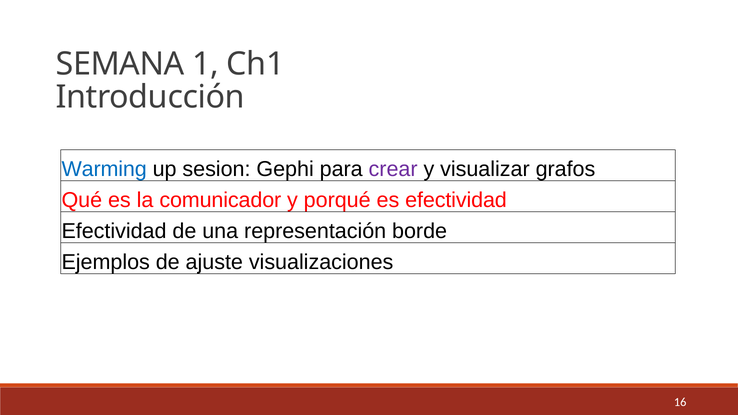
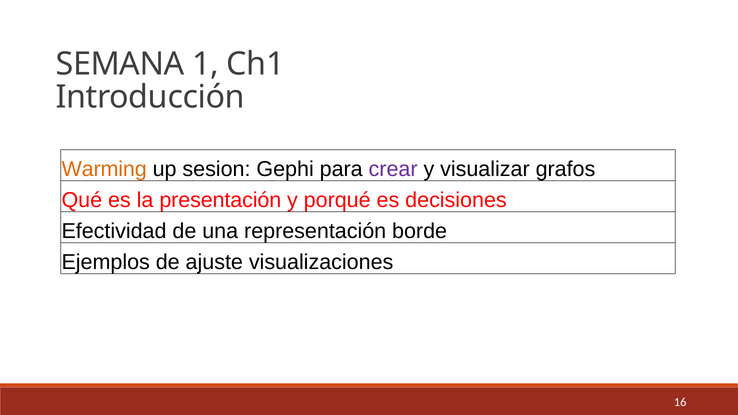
Warming colour: blue -> orange
comunicador: comunicador -> presentación
es efectividad: efectividad -> decisiones
